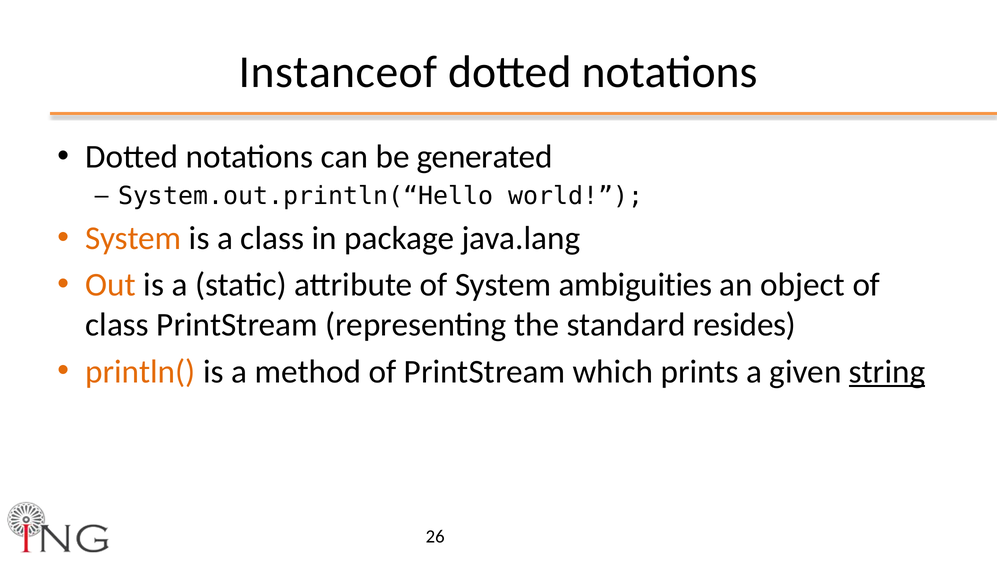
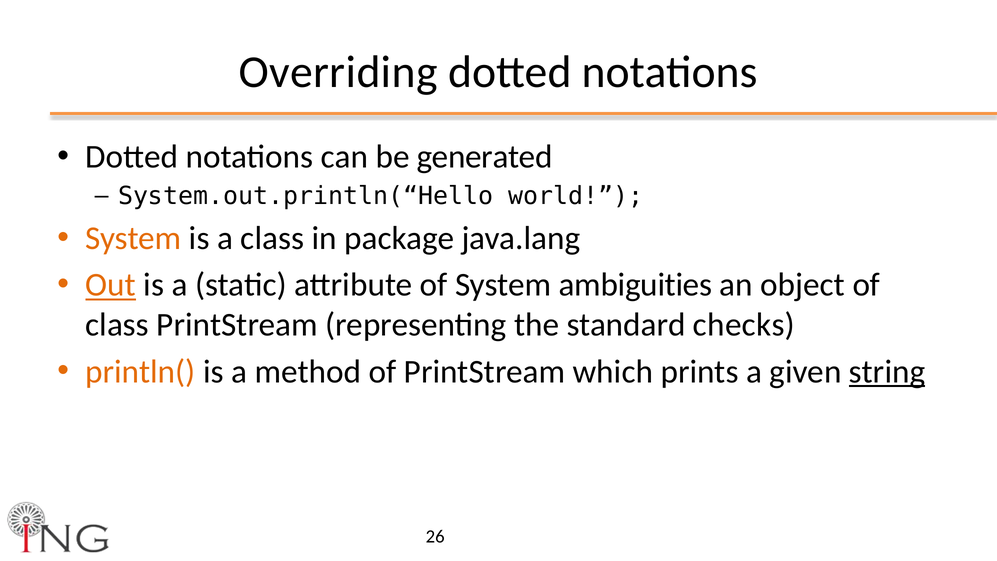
Instanceof: Instanceof -> Overriding
Out underline: none -> present
resides: resides -> checks
